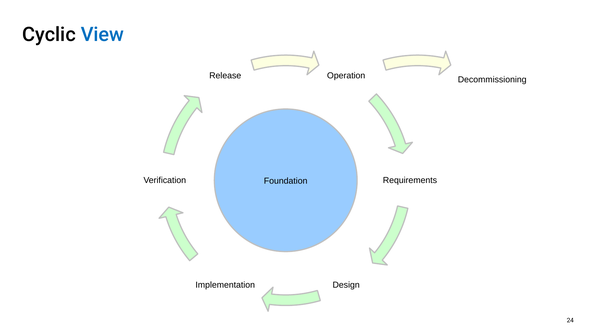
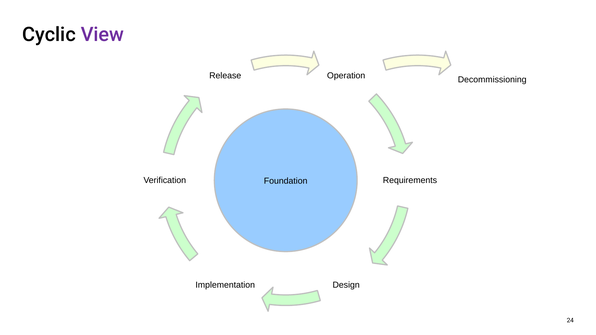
View colour: blue -> purple
